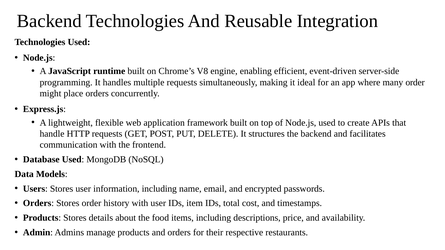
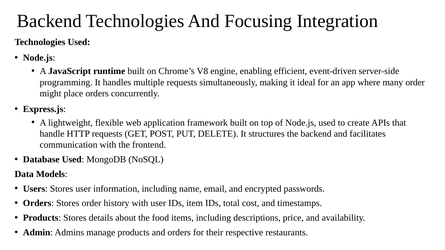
Reusable: Reusable -> Focusing
